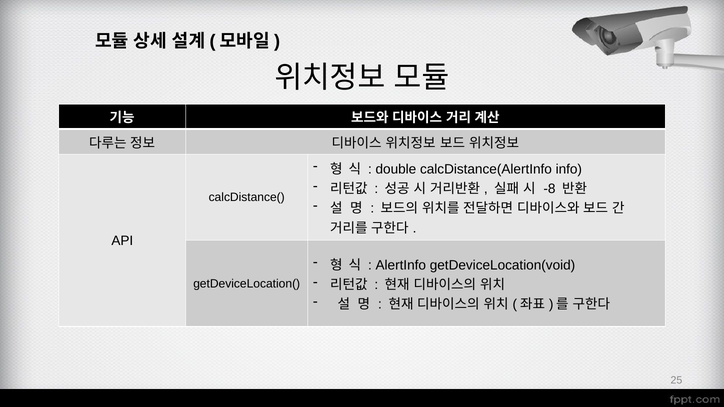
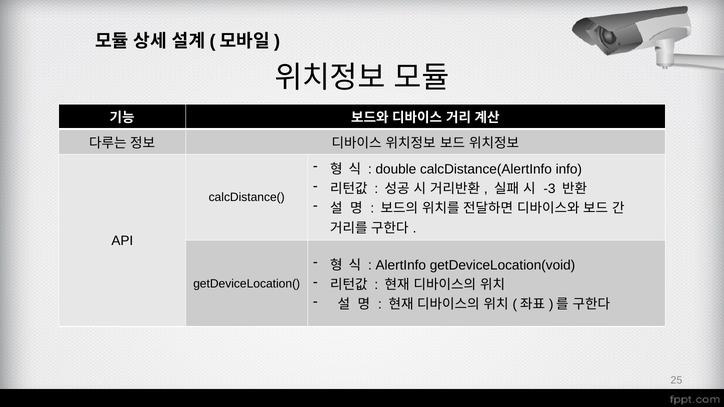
-8: -8 -> -3
